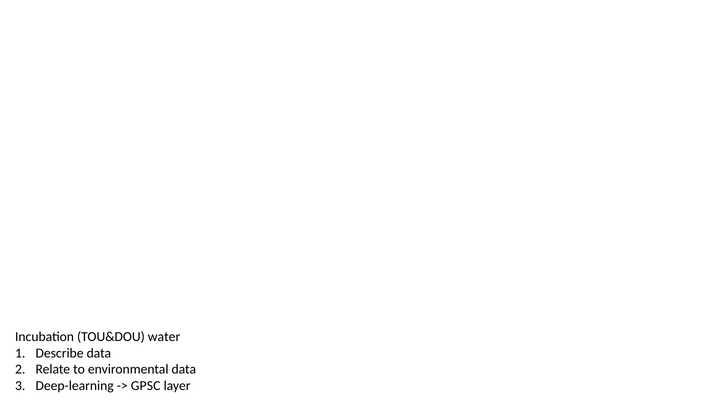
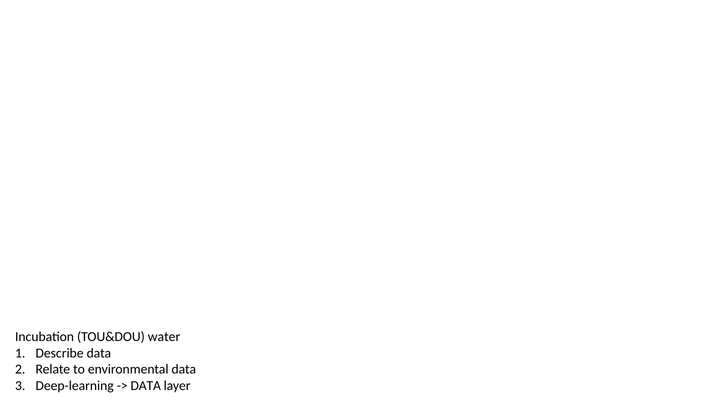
GPSC at (146, 386): GPSC -> DATA
